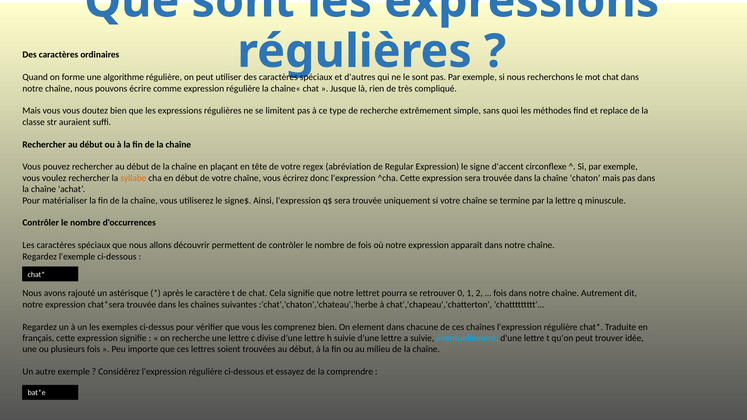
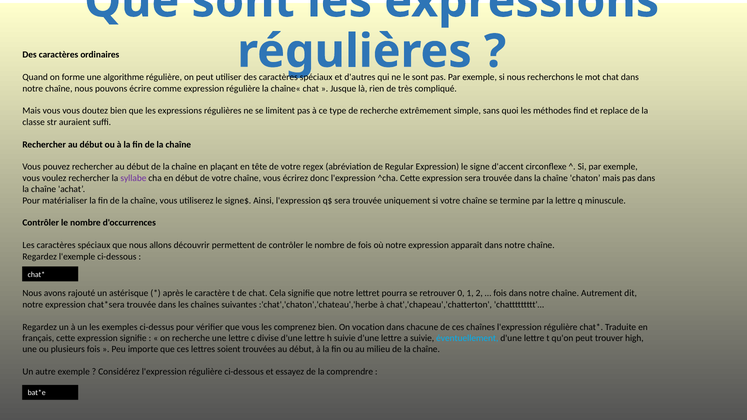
syllabe colour: orange -> purple
element: element -> vocation
idée: idée -> high
